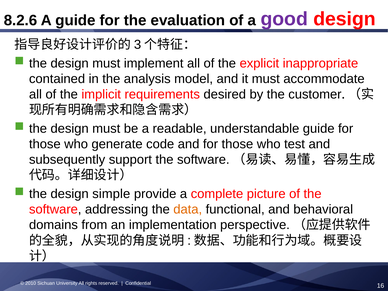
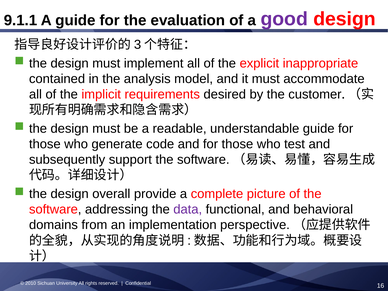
8.2.6: 8.2.6 -> 9.1.1
simple: simple -> overall
data colour: orange -> purple
